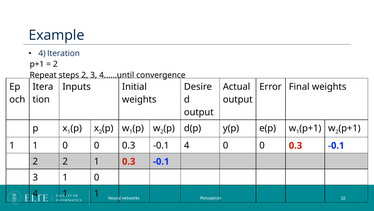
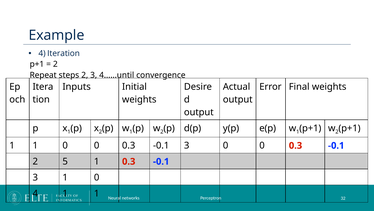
0 0.3 -0.1 4: 4 -> 3
2 2: 2 -> 5
